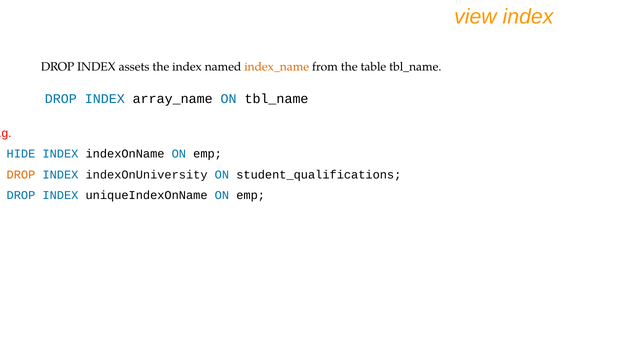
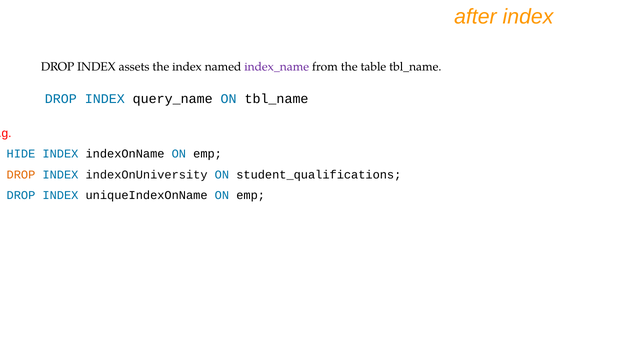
view: view -> after
index_name colour: orange -> purple
array_name: array_name -> query_name
